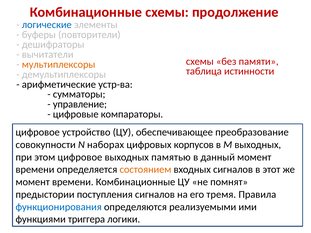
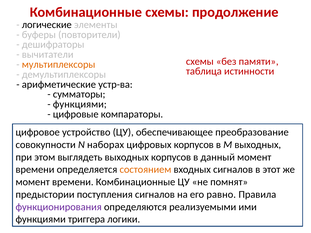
логические colour: blue -> black
управление at (80, 104): управление -> функциями
этом цифровое: цифровое -> выглядеть
выходных памятью: памятью -> корпусов
тремя: тремя -> равно
функционирования colour: blue -> purple
